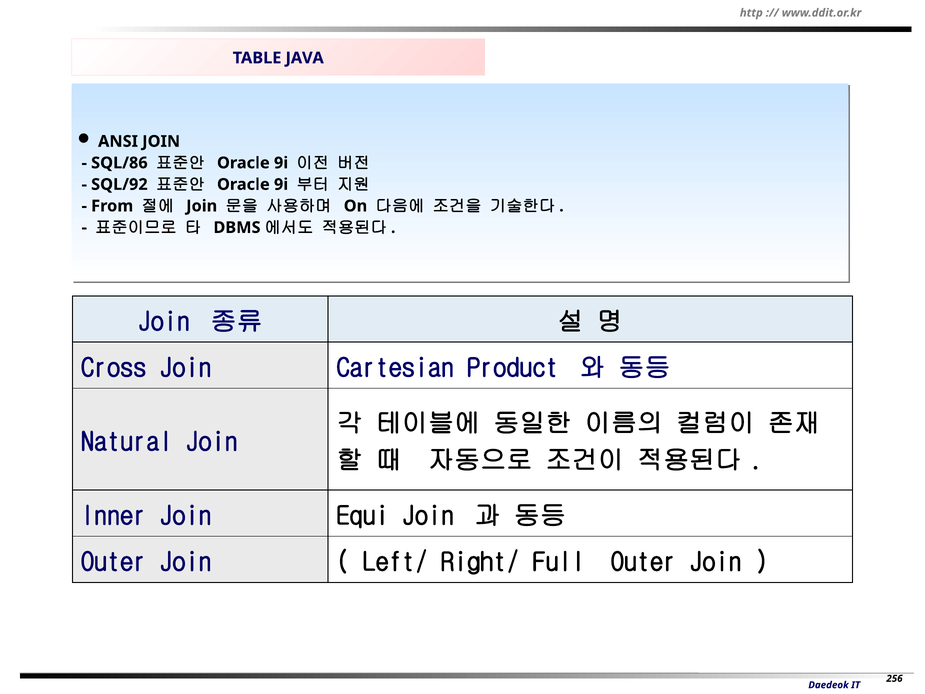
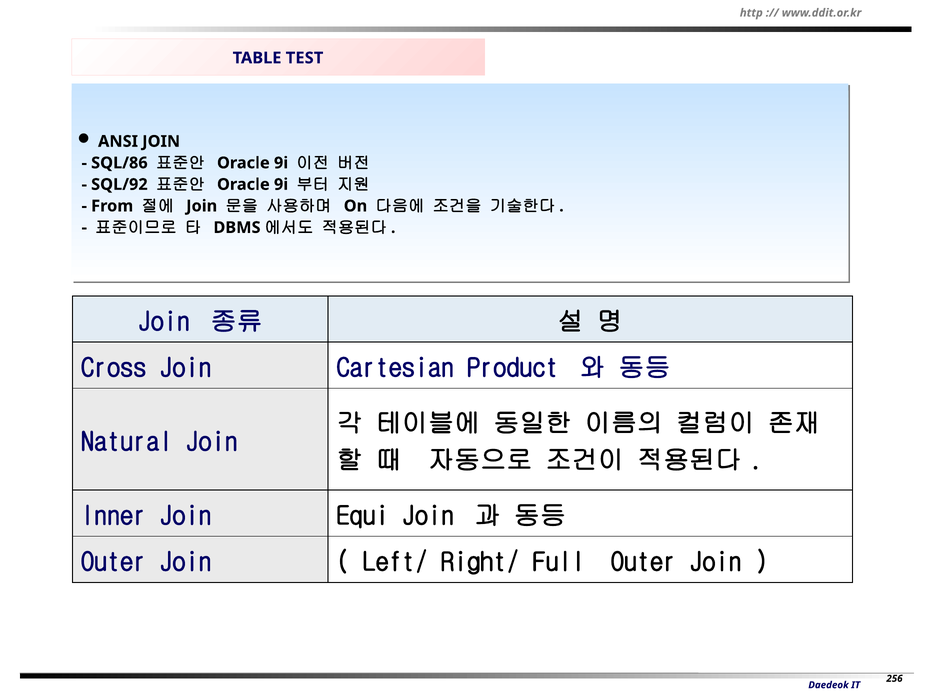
JAVA: JAVA -> TEST
